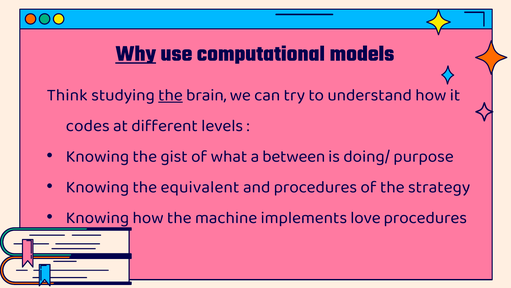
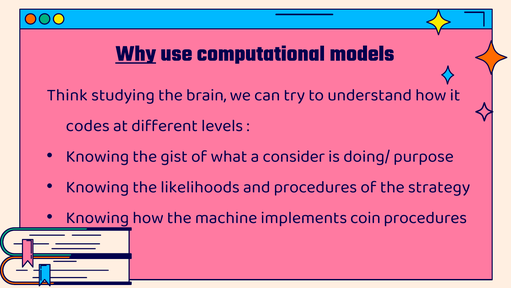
the at (170, 95) underline: present -> none
between: between -> consider
equivalent: equivalent -> likelihoods
love: love -> coin
